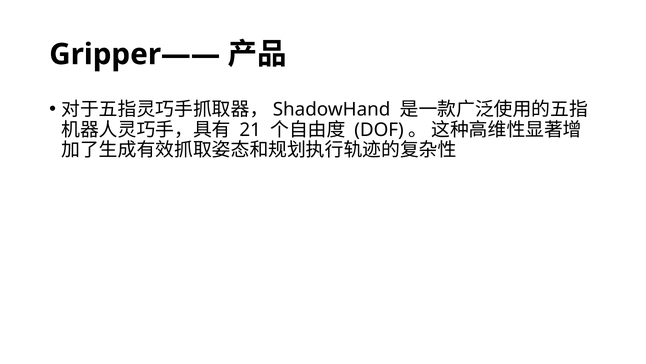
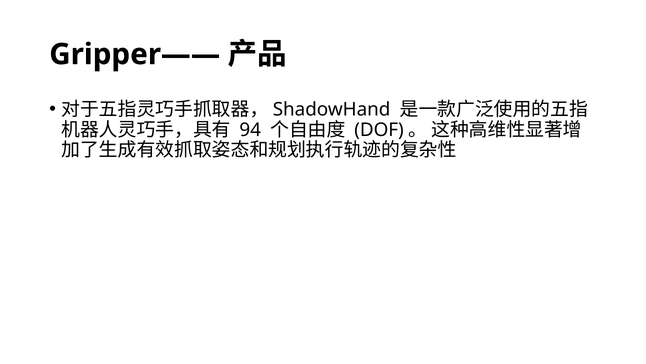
21: 21 -> 94
